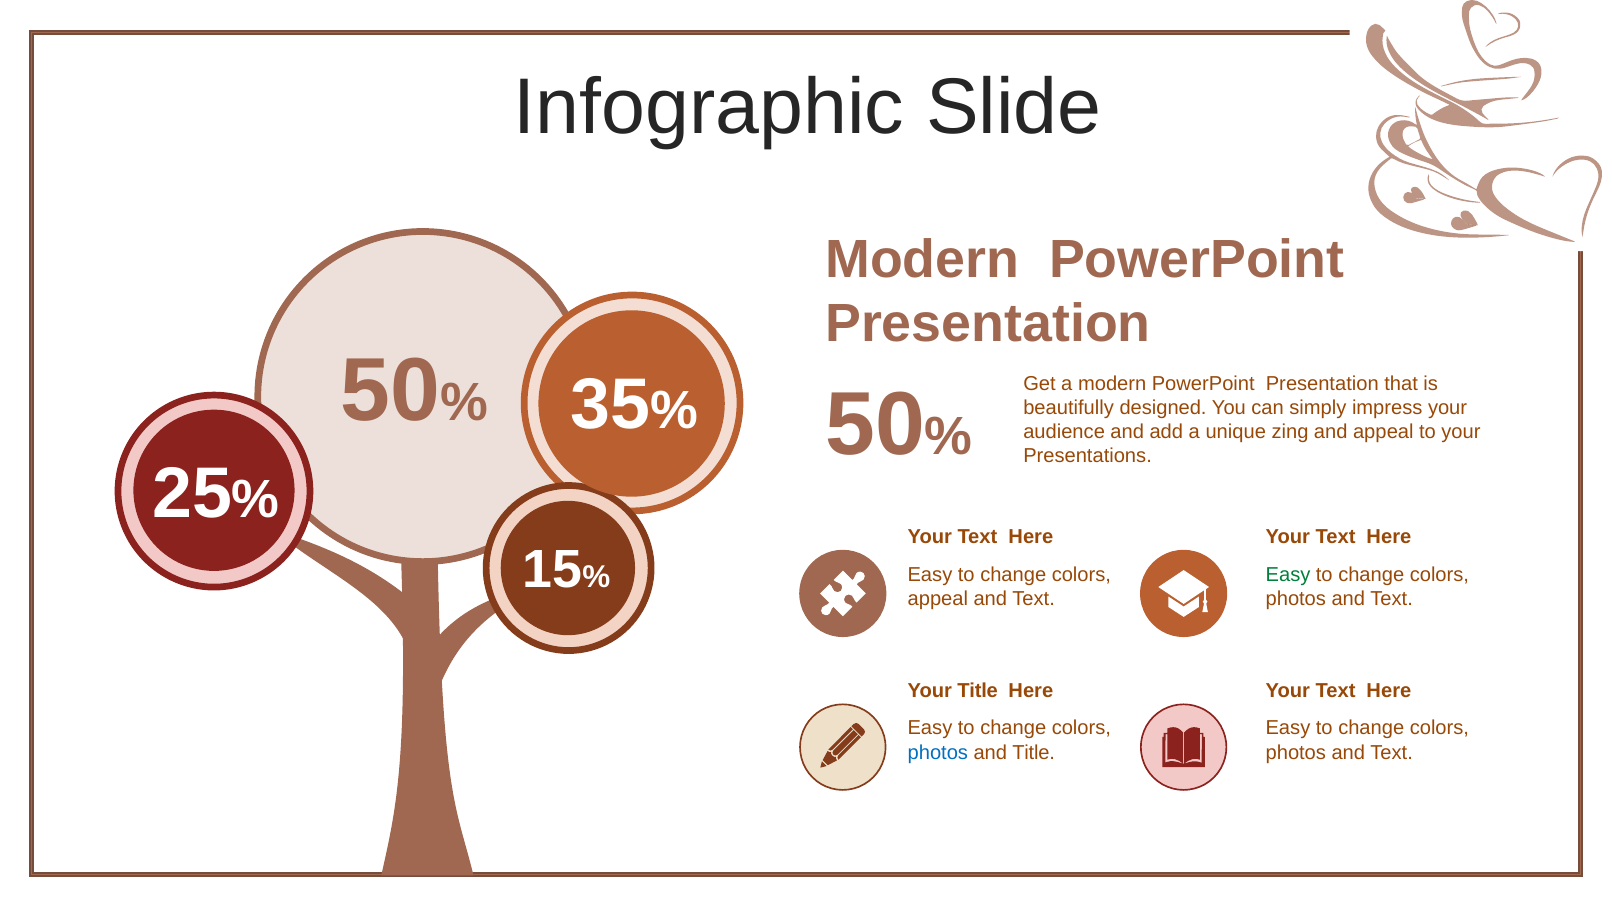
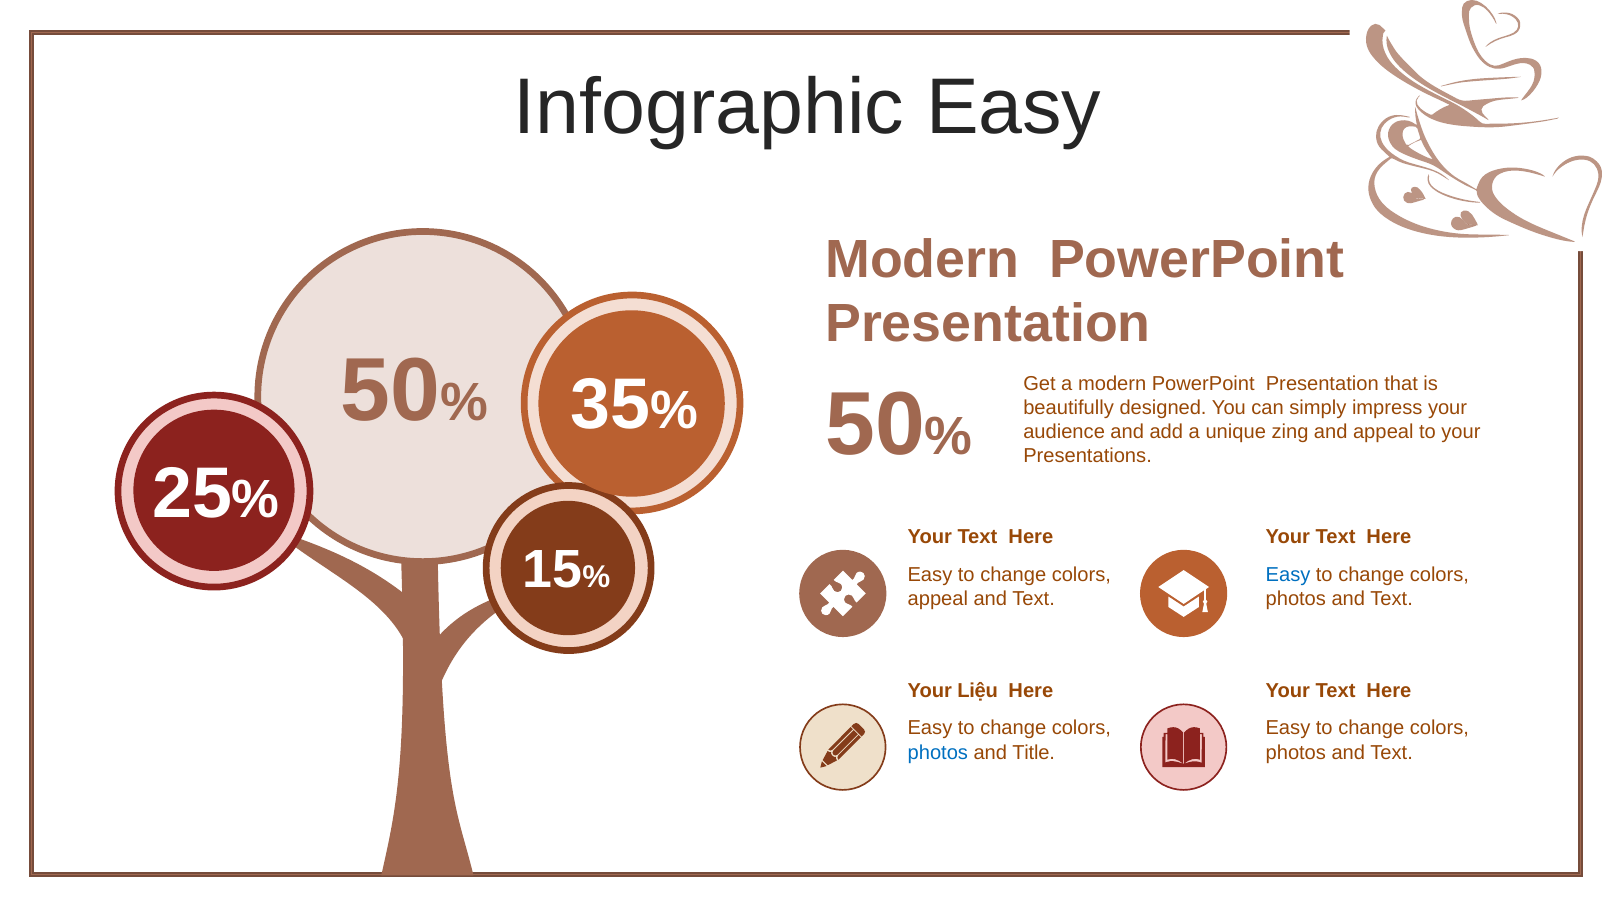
Infographic Slide: Slide -> Easy
Easy at (1288, 574) colour: green -> blue
Your Title: Title -> Liệu
